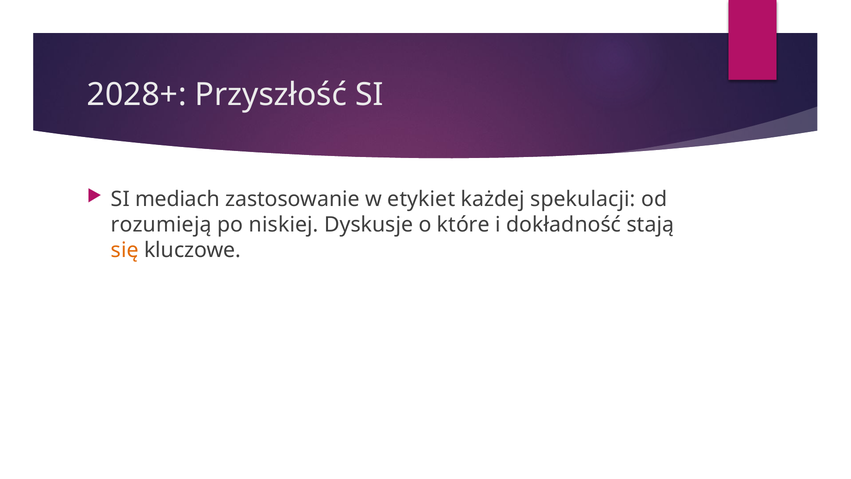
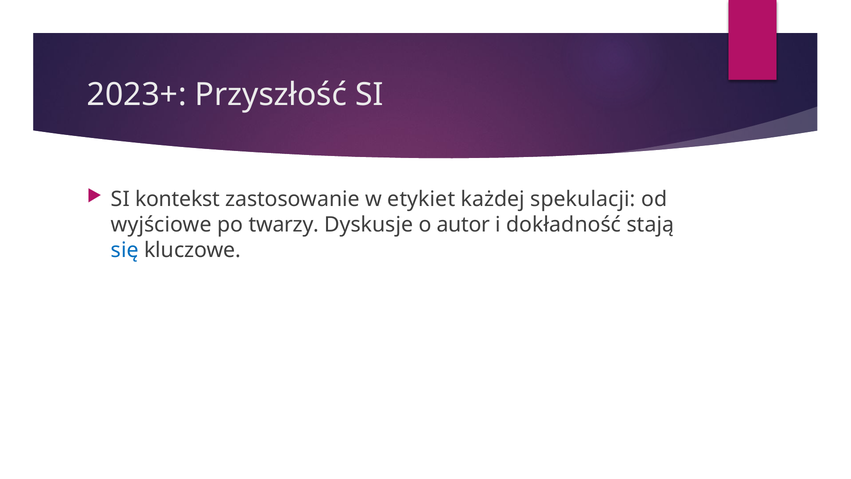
2028+: 2028+ -> 2023+
mediach: mediach -> kontekst
rozumieją: rozumieją -> wyjściowe
niskiej: niskiej -> twarzy
które: które -> autor
się colour: orange -> blue
